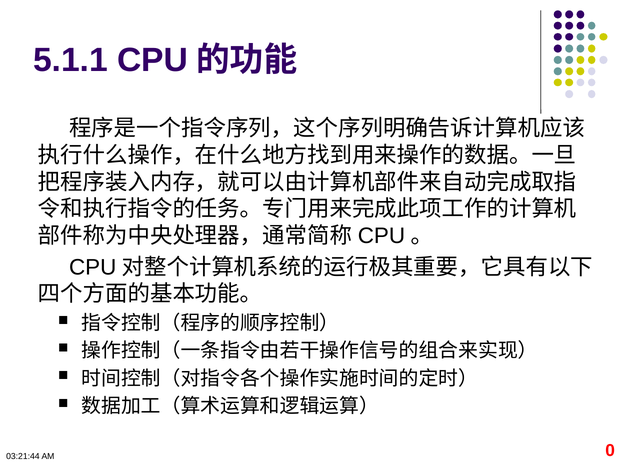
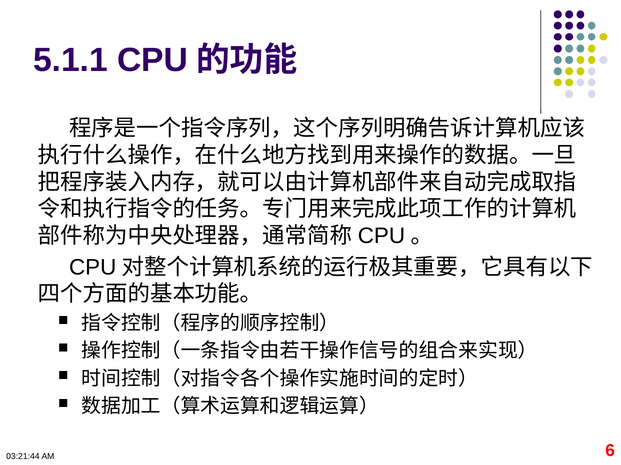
0: 0 -> 6
